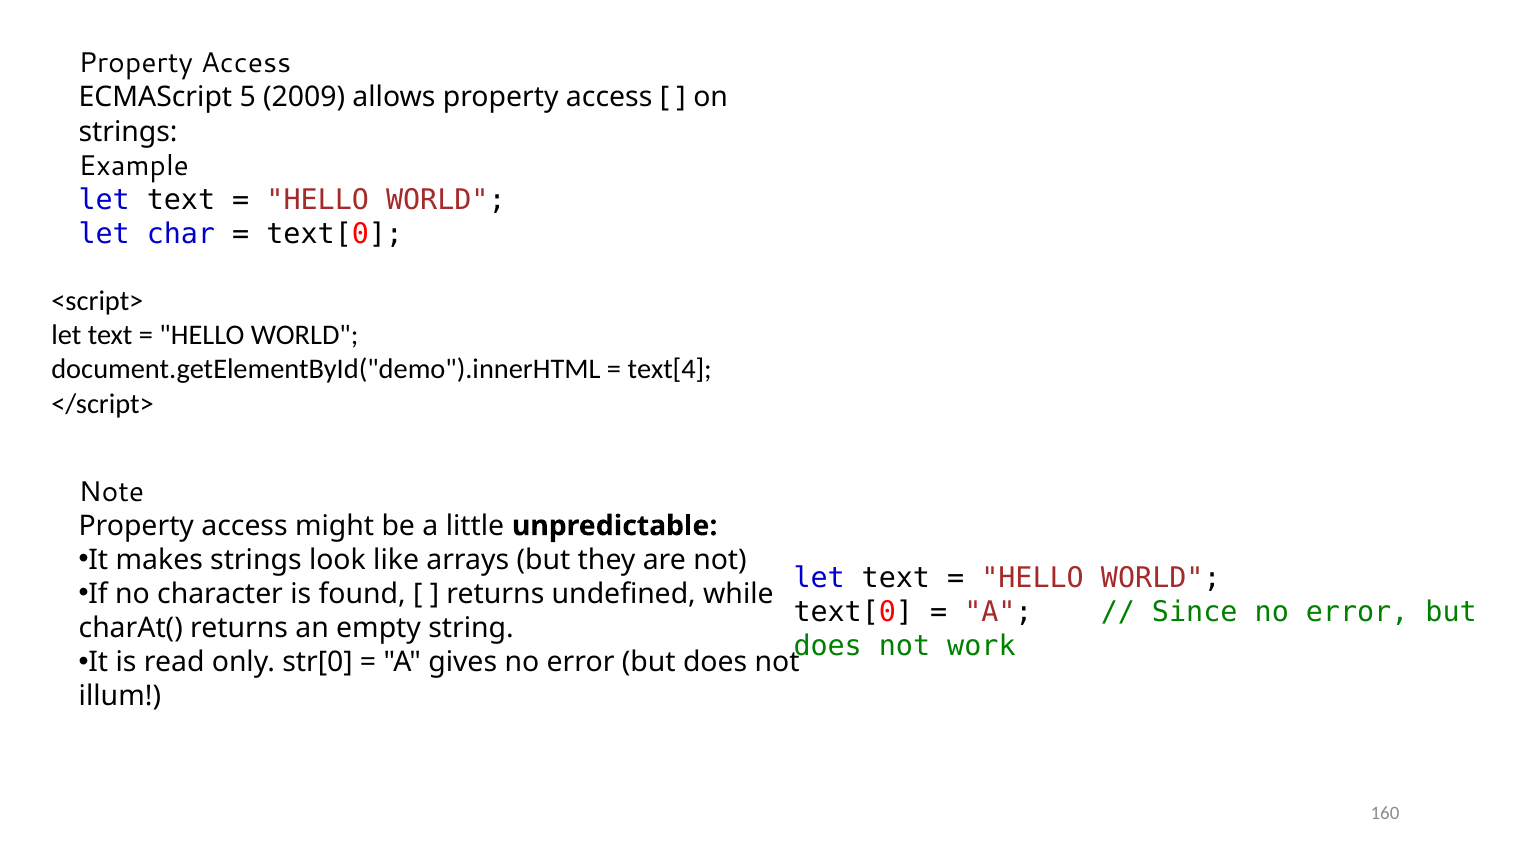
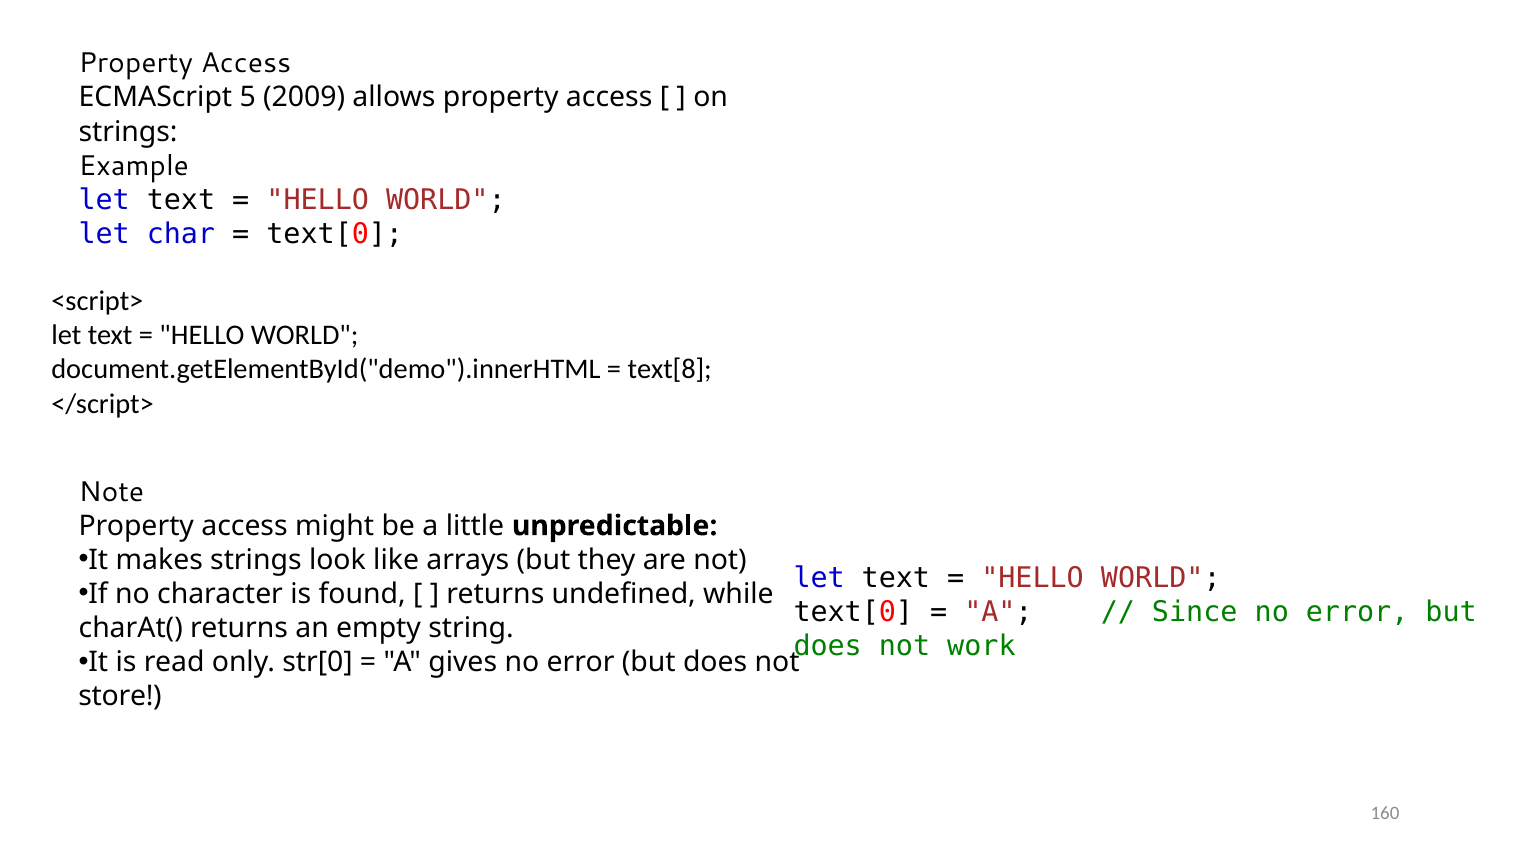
text[4: text[4 -> text[8
illum: illum -> store
